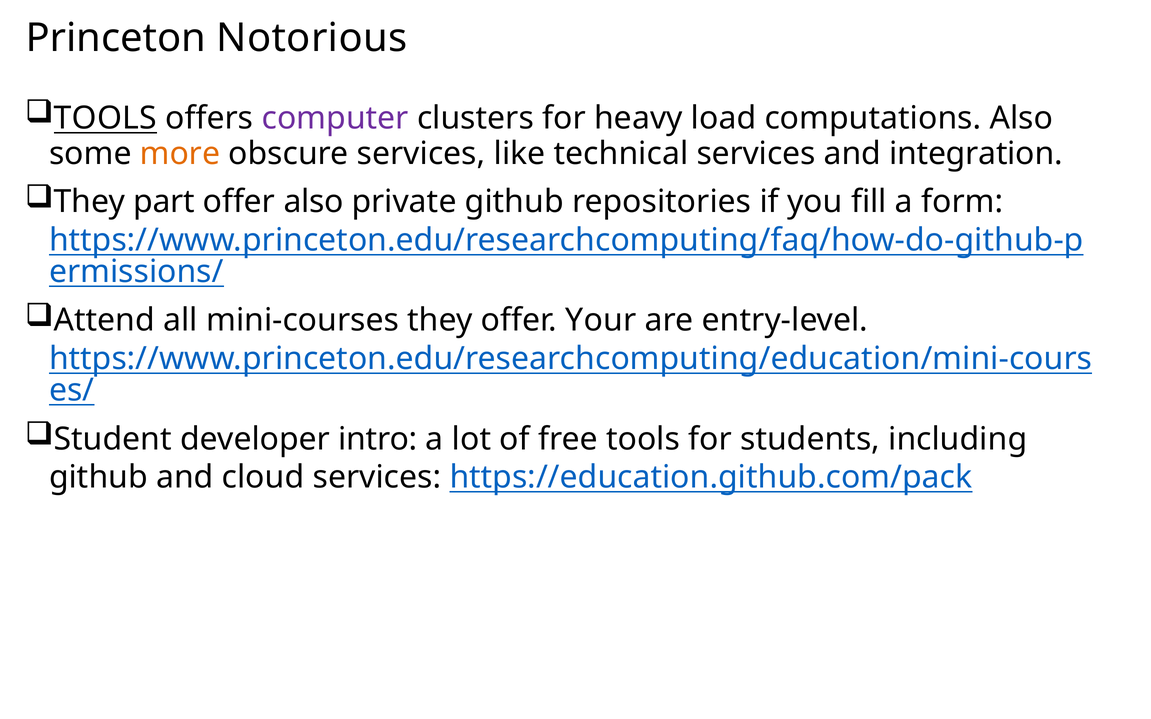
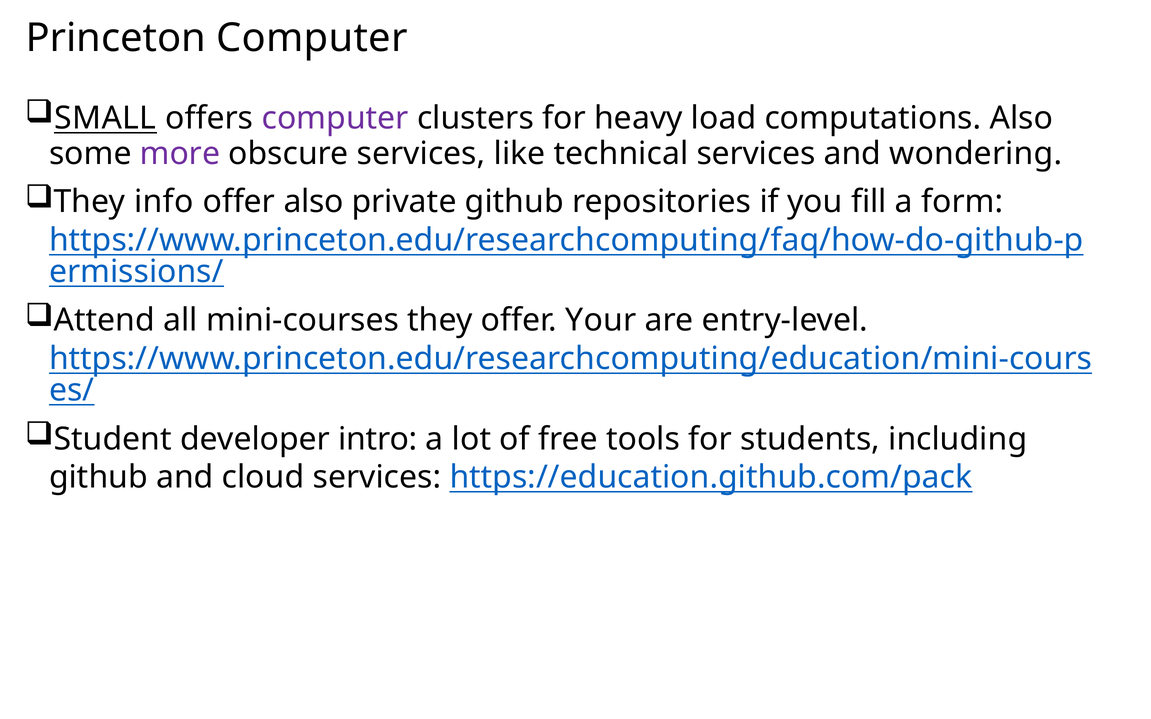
Princeton Notorious: Notorious -> Computer
TOOLS at (105, 118): TOOLS -> SMALL
more colour: orange -> purple
integration: integration -> wondering
part: part -> info
